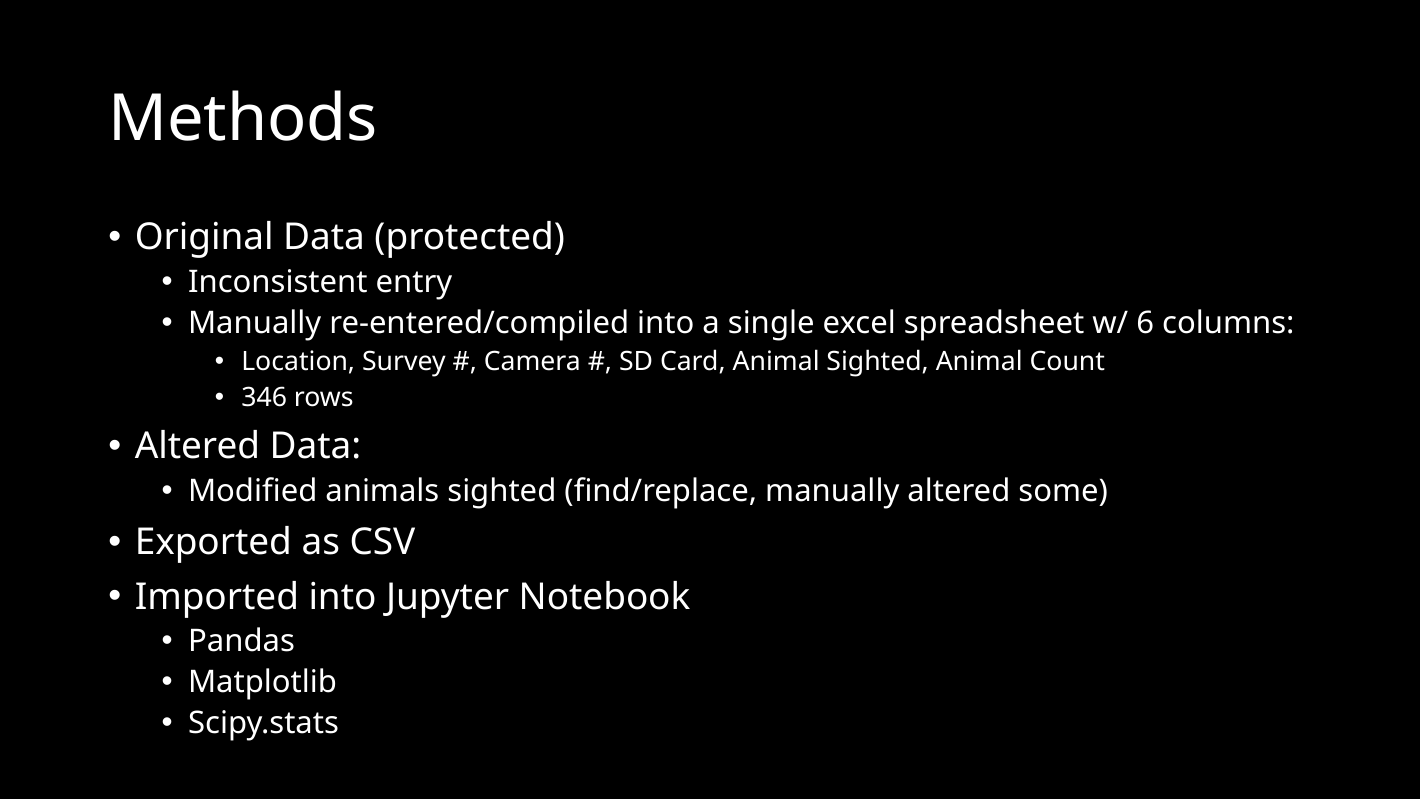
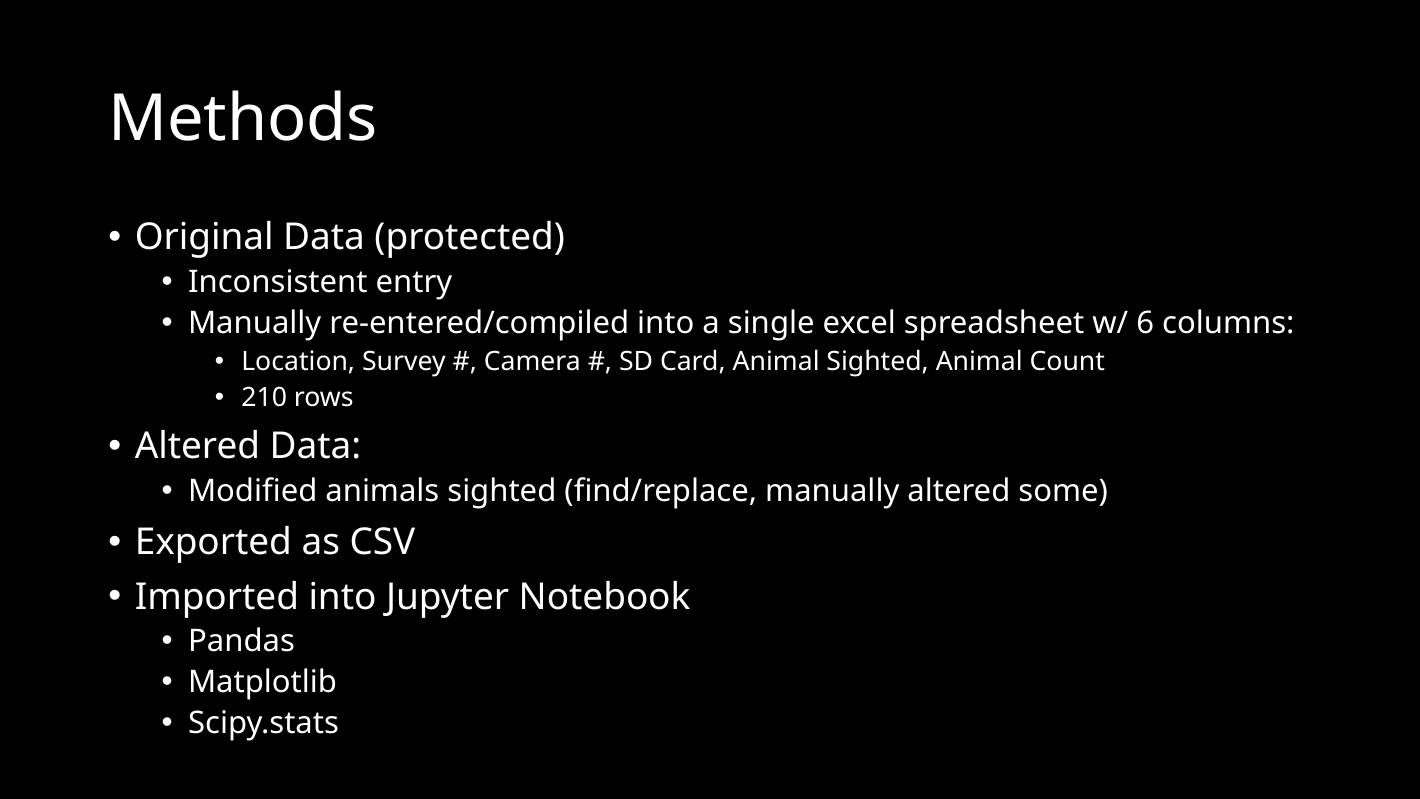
346: 346 -> 210
